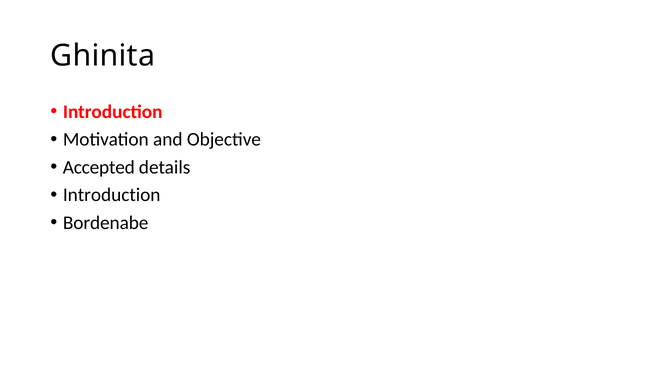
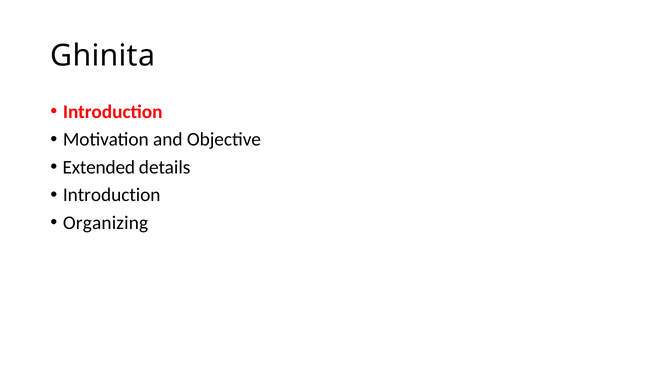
Accepted: Accepted -> Extended
Bordenabe: Bordenabe -> Organizing
